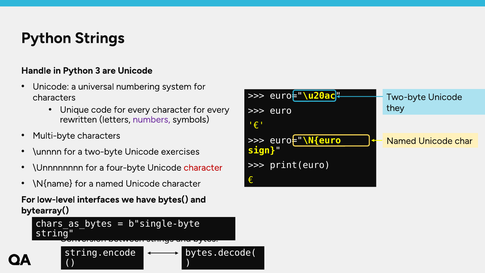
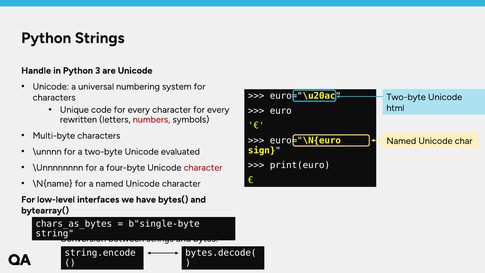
they: they -> html
numbers colour: purple -> red
exercises: exercises -> evaluated
